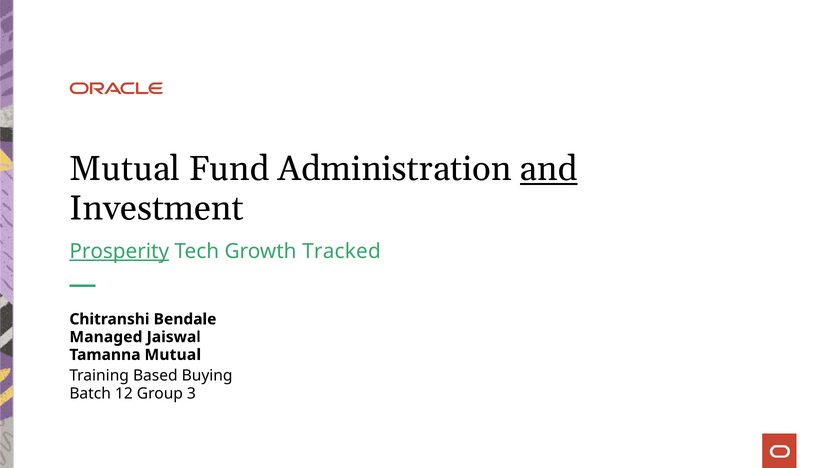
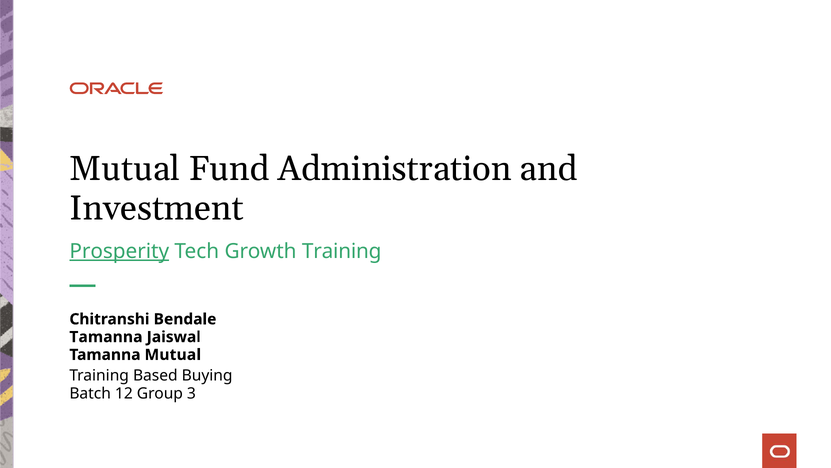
and underline: present -> none
Growth Tracked: Tracked -> Training
Managed at (106, 337): Managed -> Tamanna
